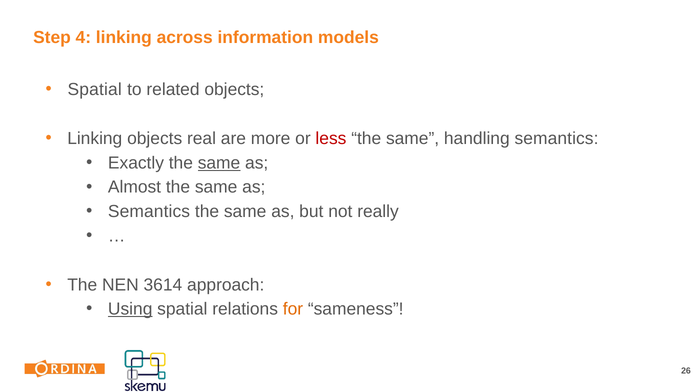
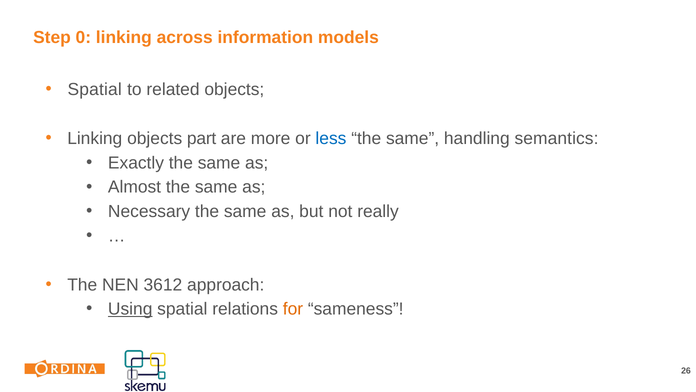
4: 4 -> 0
real: real -> part
less colour: red -> blue
same at (219, 163) underline: present -> none
Semantics at (149, 211): Semantics -> Necessary
3614: 3614 -> 3612
